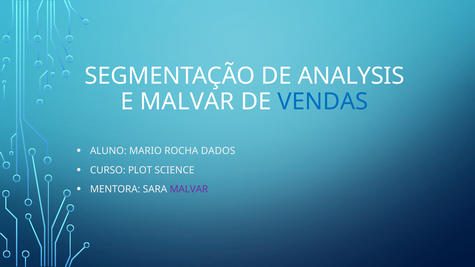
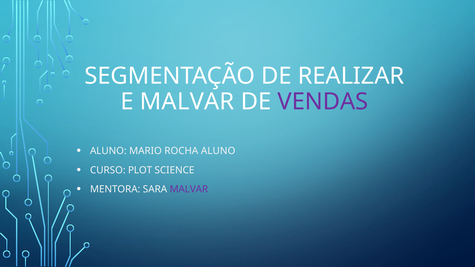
ANALYSIS: ANALYSIS -> REALIZAR
VENDAS colour: blue -> purple
ROCHA DADOS: DADOS -> ALUNO
